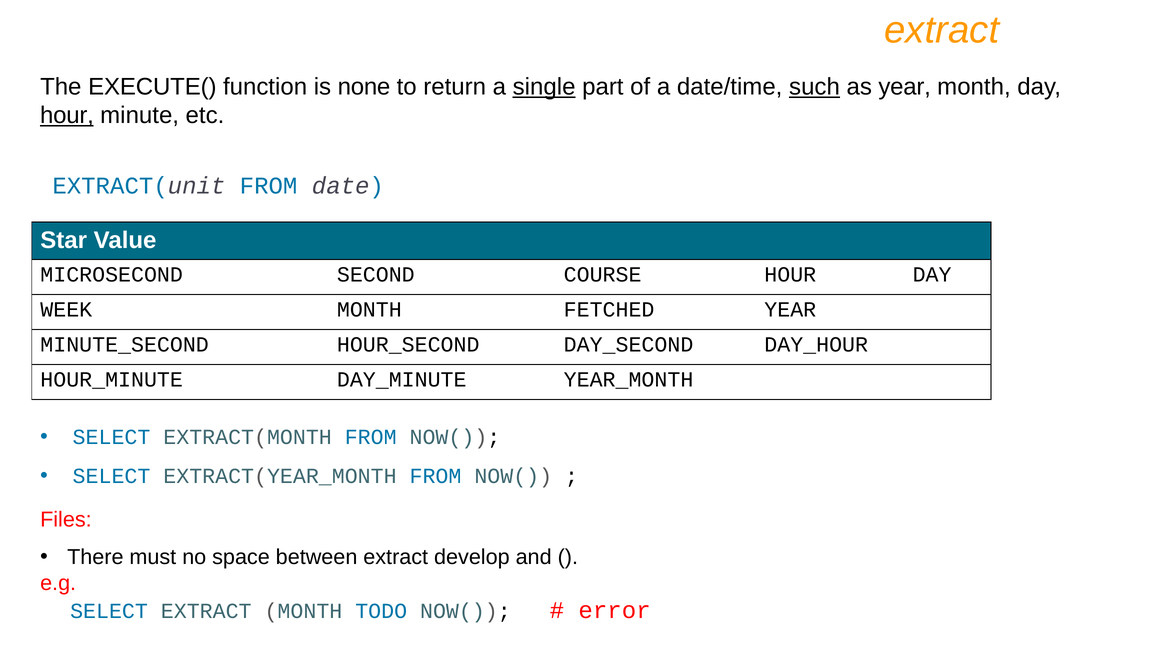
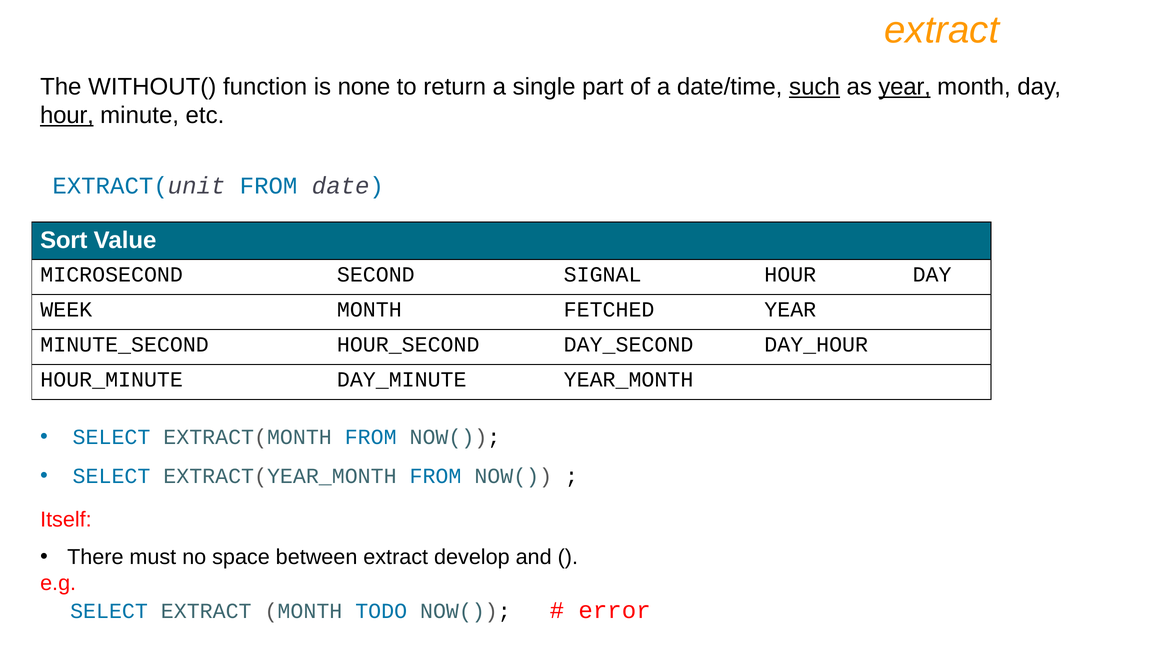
EXECUTE(: EXECUTE( -> WITHOUT(
single underline: present -> none
year at (905, 87) underline: none -> present
Star: Star -> Sort
COURSE: COURSE -> SIGNAL
Files: Files -> Itself
